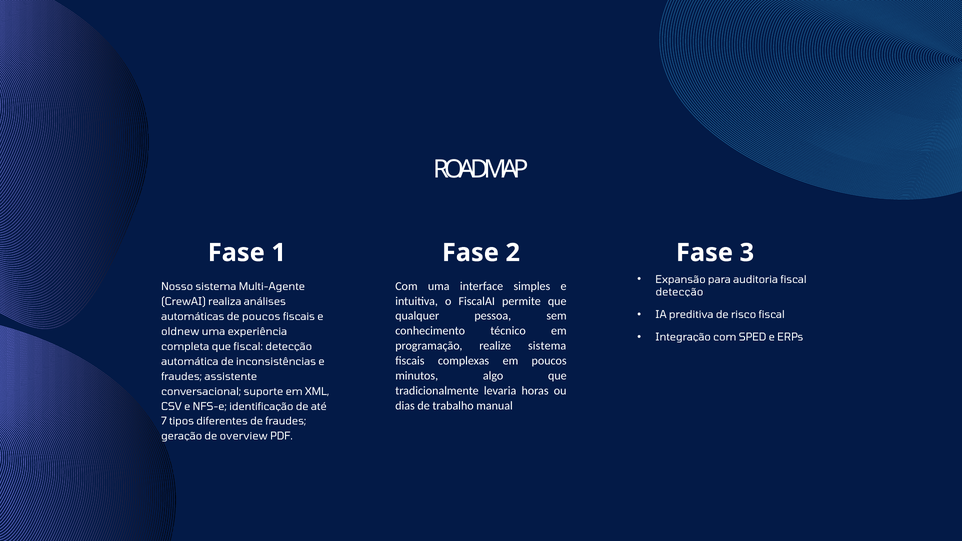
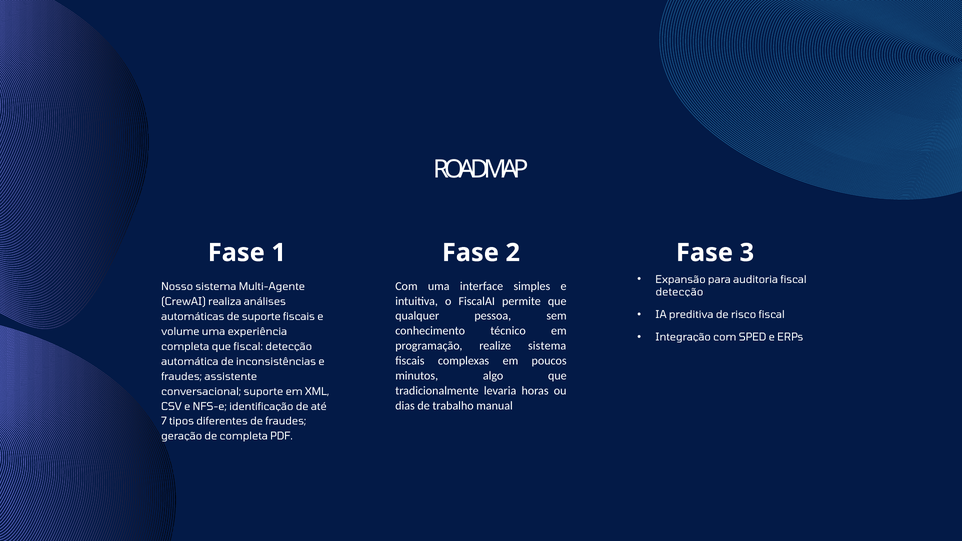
de poucos: poucos -> suporte
oldnew: oldnew -> volume
de overview: overview -> completa
